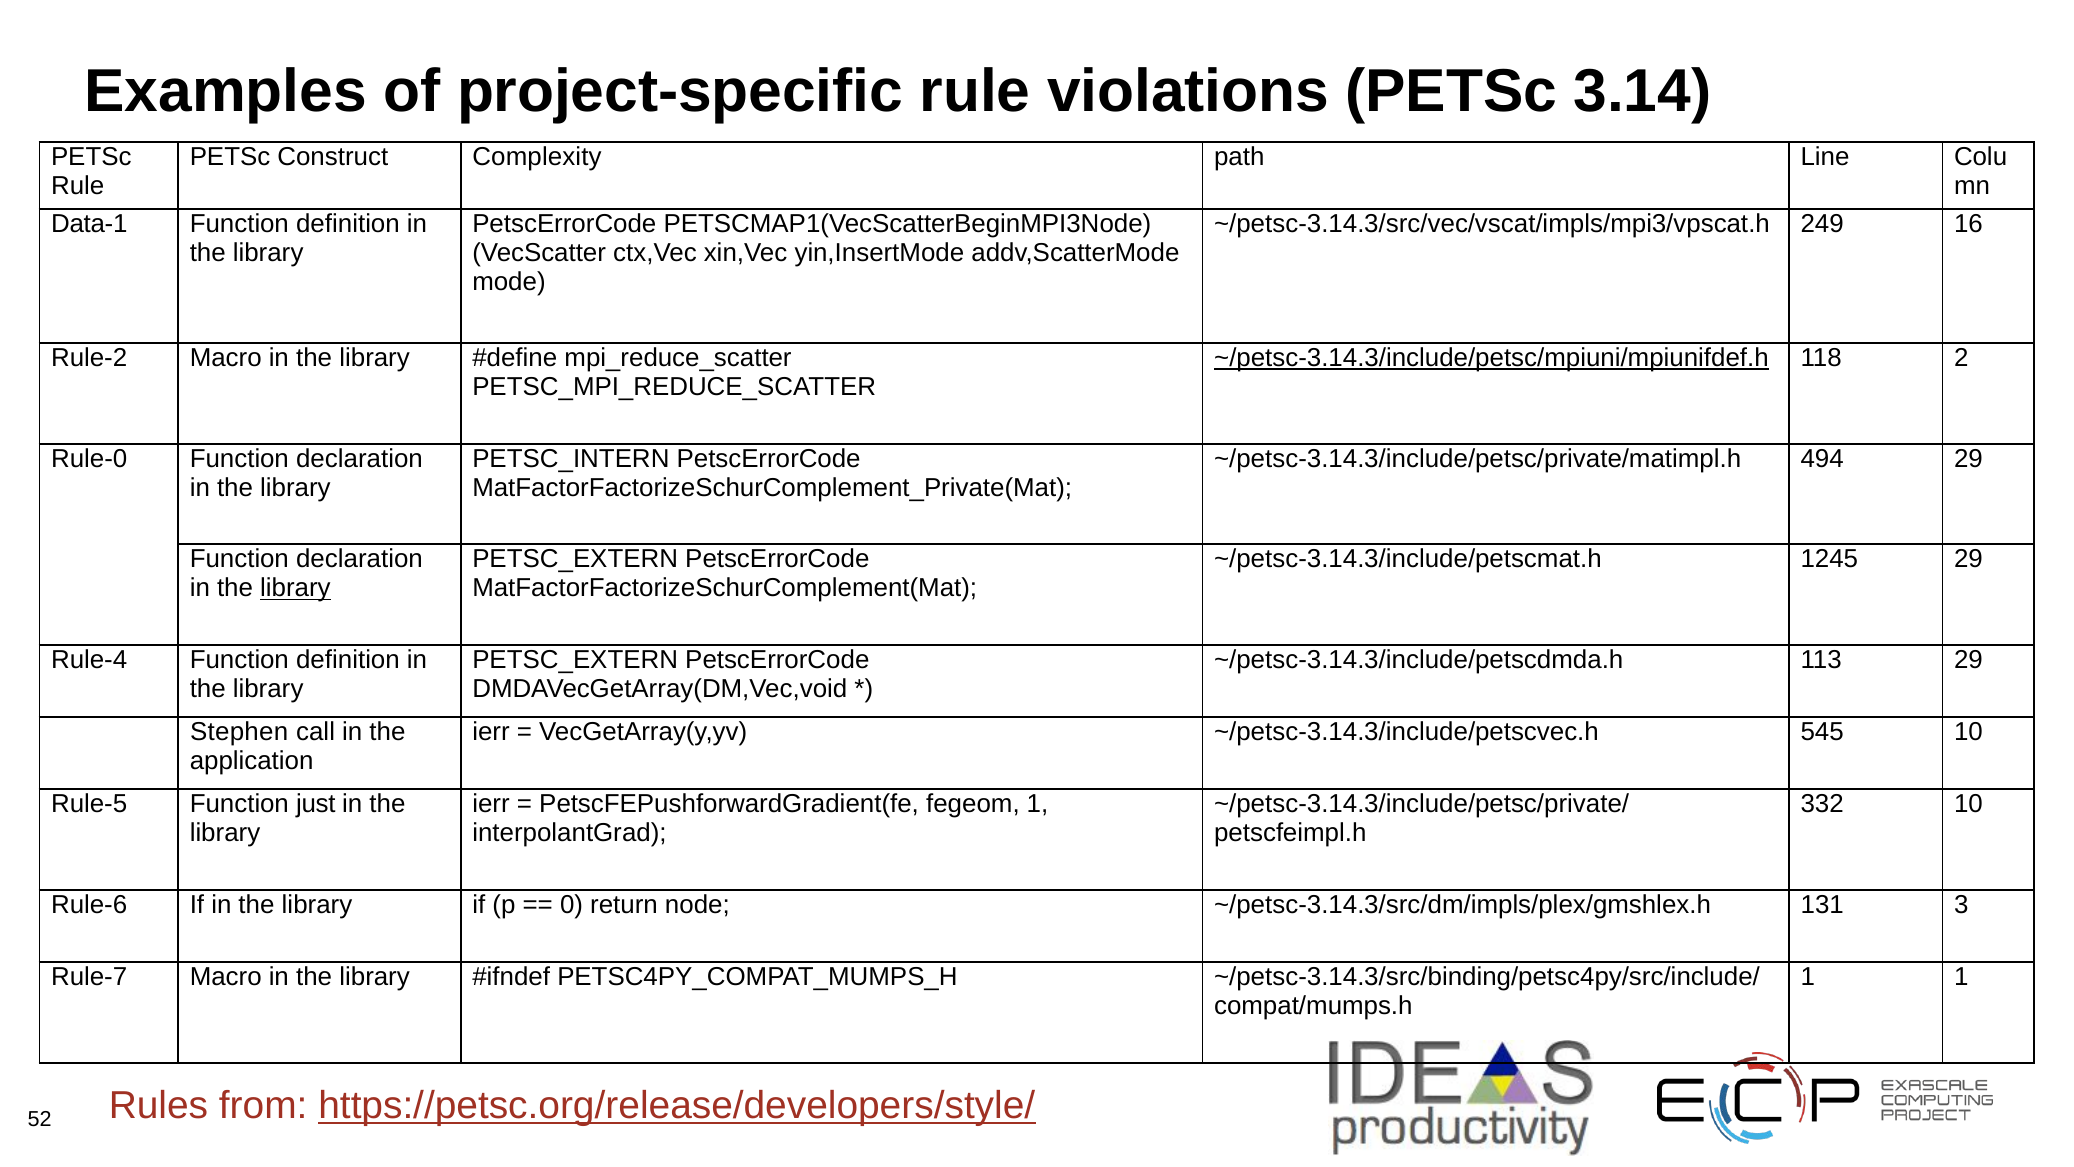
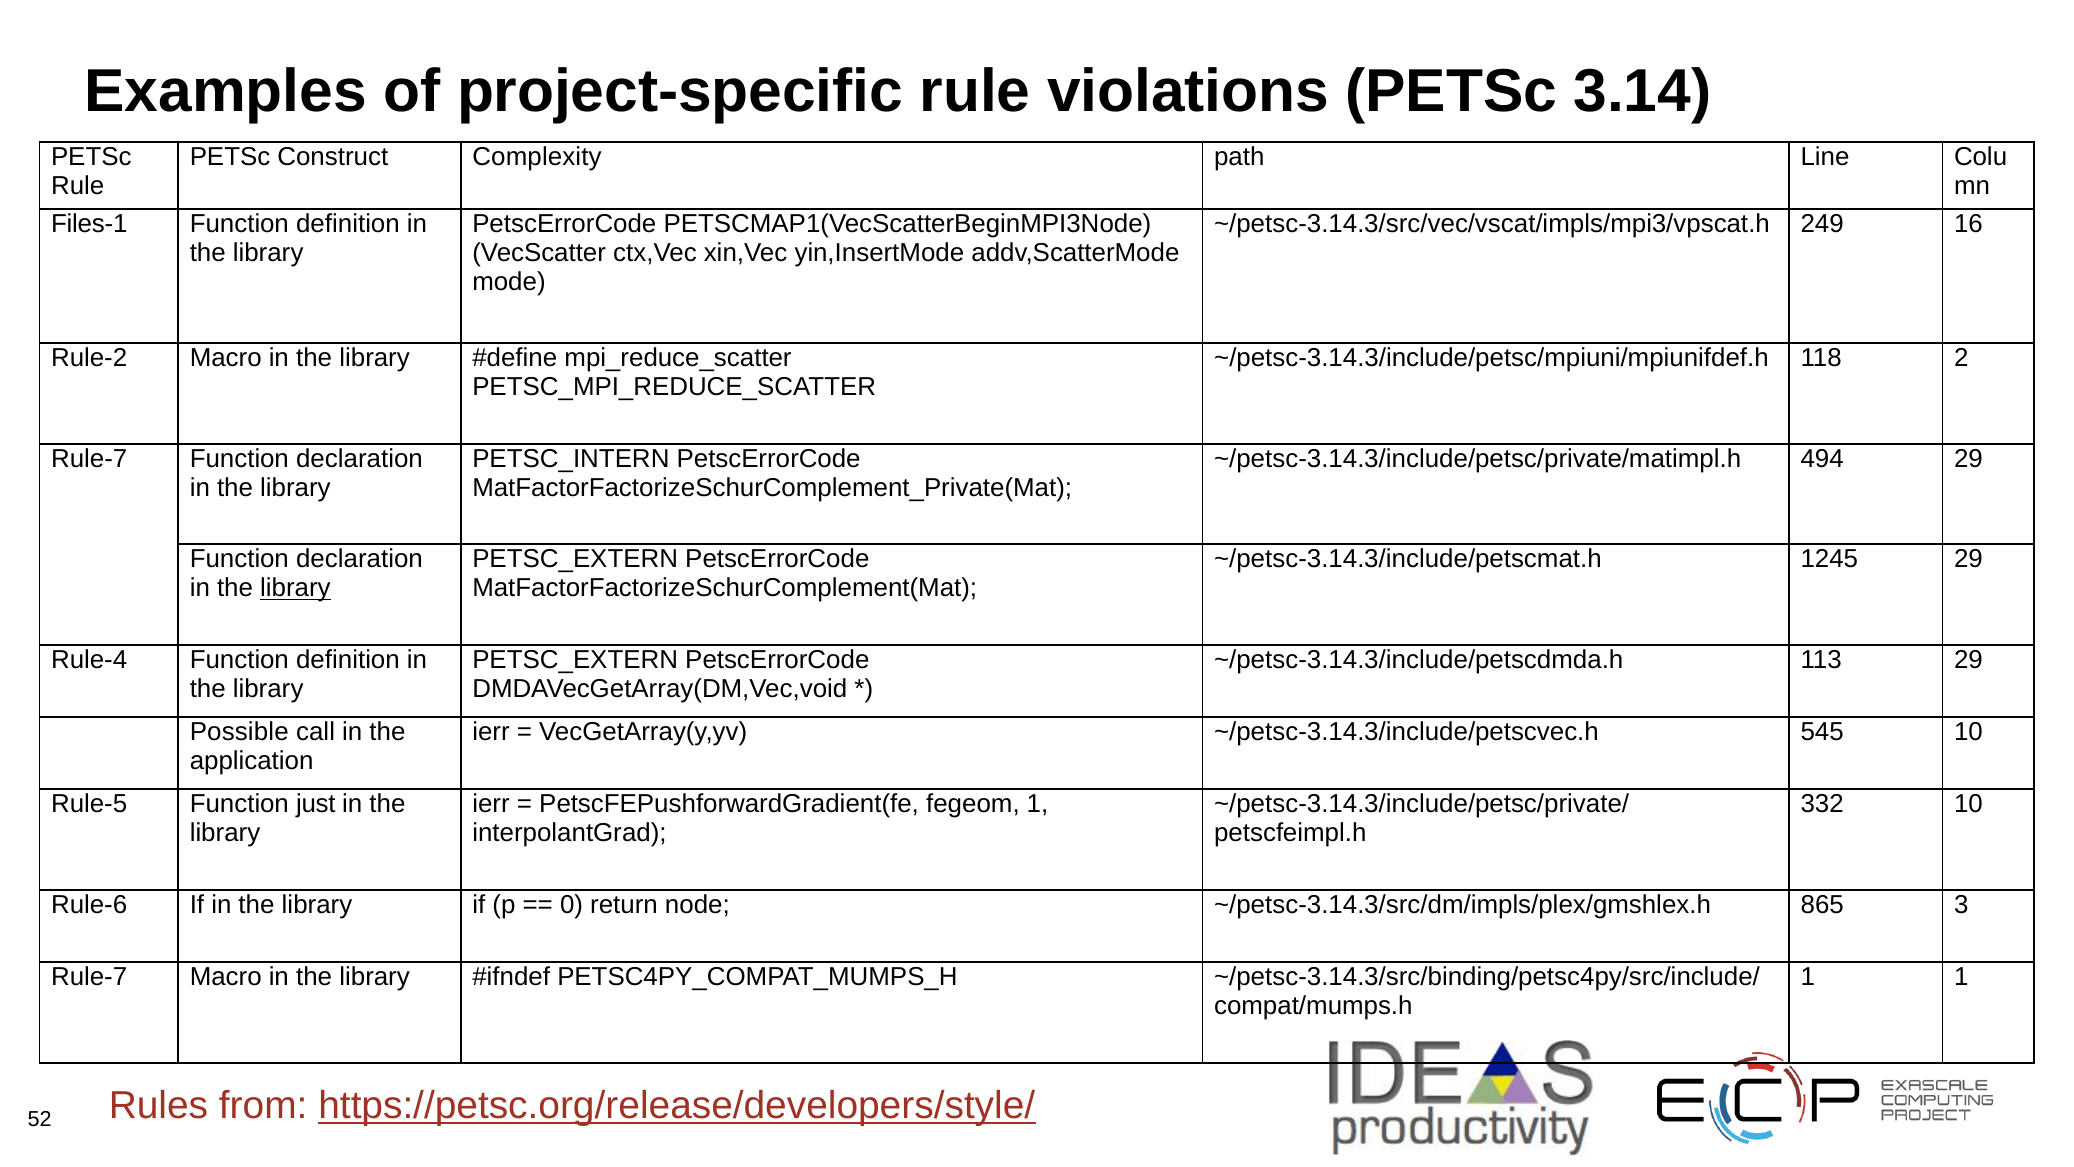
Data-1: Data-1 -> Files-1
~/petsc-3.14.3/include/petsc/mpiuni/mpiunifdef.h underline: present -> none
Rule-0 at (89, 459): Rule-0 -> Rule-7
Stephen: Stephen -> Possible
131: 131 -> 865
